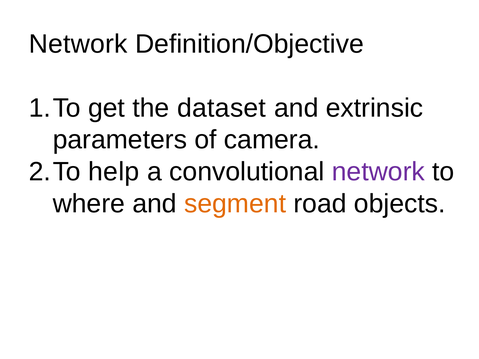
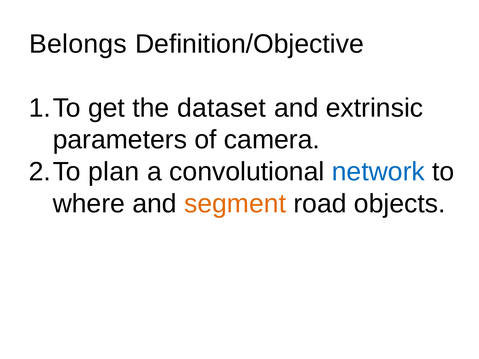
Network at (78, 44): Network -> Belongs
help: help -> plan
network at (378, 172) colour: purple -> blue
